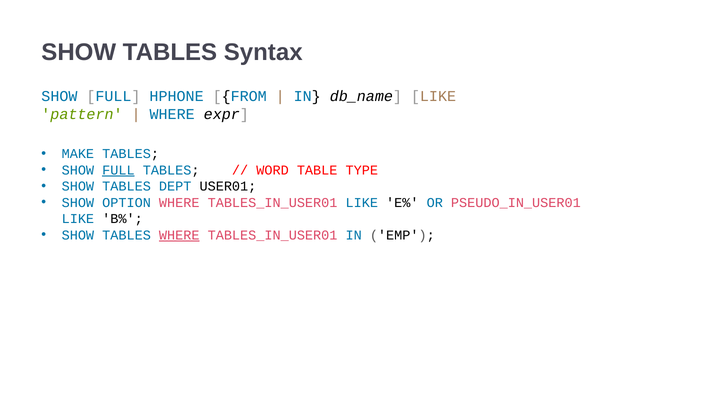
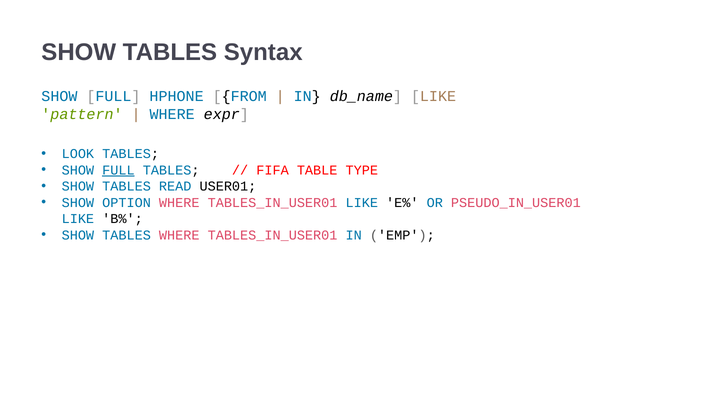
MAKE: MAKE -> LOOK
WORD: WORD -> FIFA
DEPT: DEPT -> READ
WHERE at (179, 235) underline: present -> none
